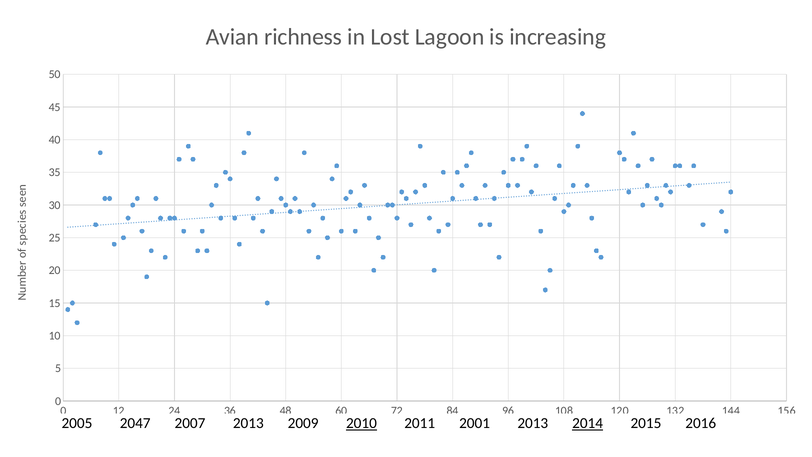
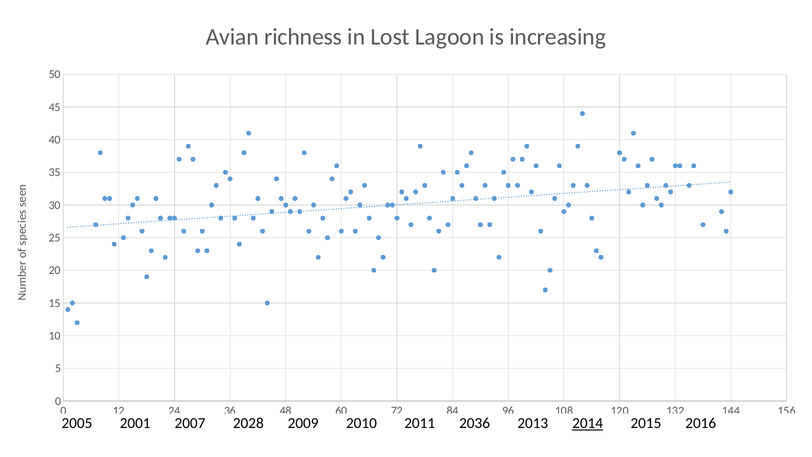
2047: 2047 -> 2001
2007 2013: 2013 -> 2028
2010 underline: present -> none
2001: 2001 -> 2036
